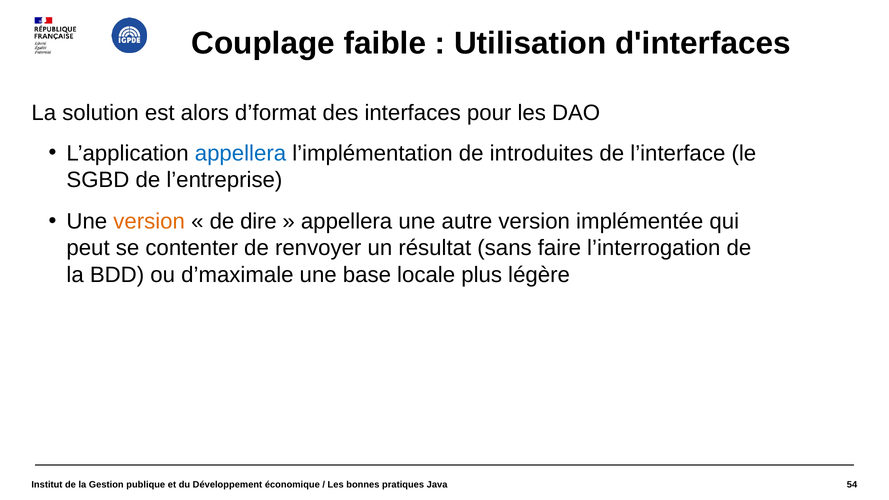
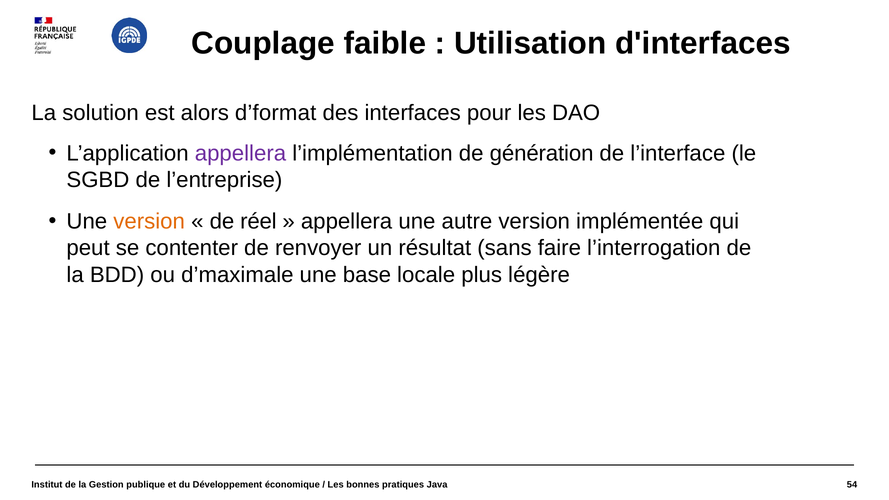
appellera at (240, 153) colour: blue -> purple
introduites: introduites -> génération
dire: dire -> réel
